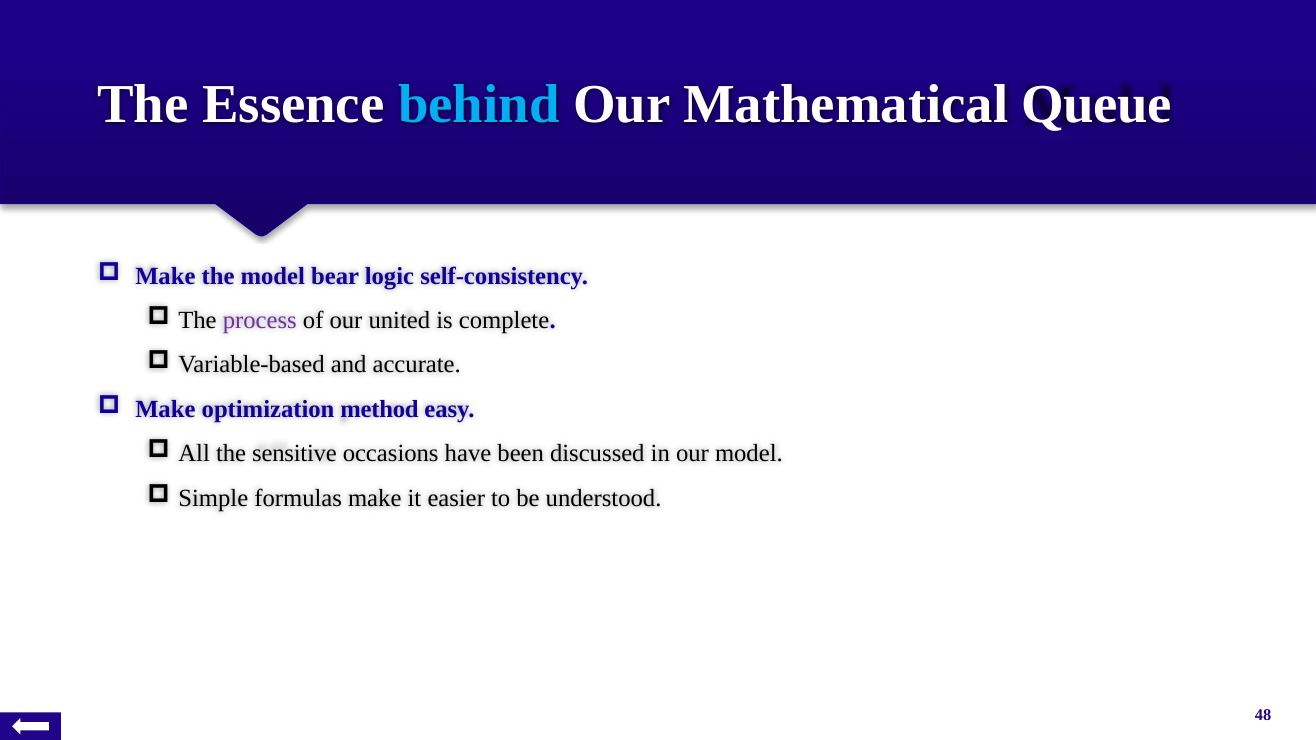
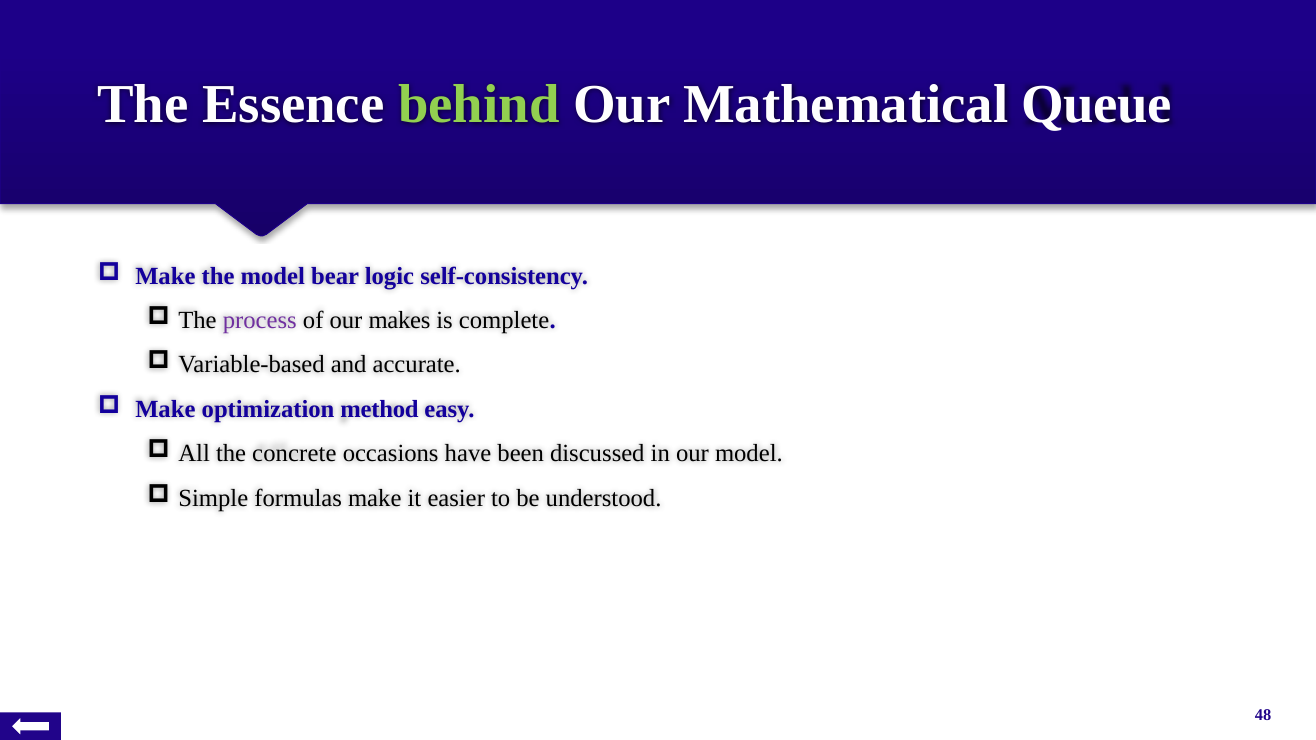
behind colour: light blue -> light green
united: united -> makes
sensitive: sensitive -> concrete
